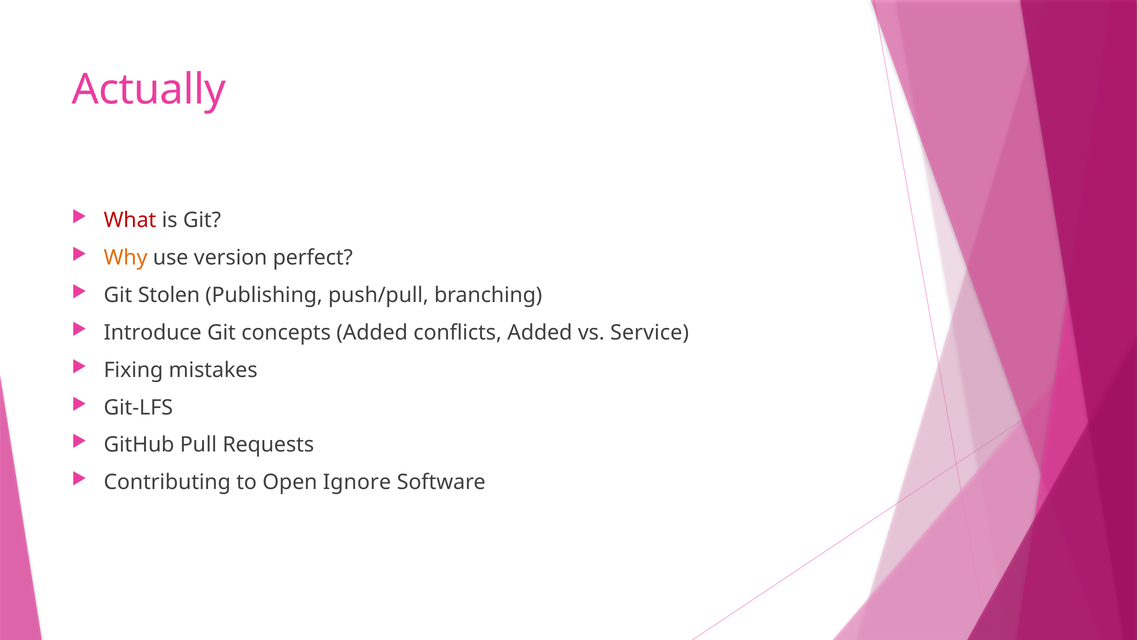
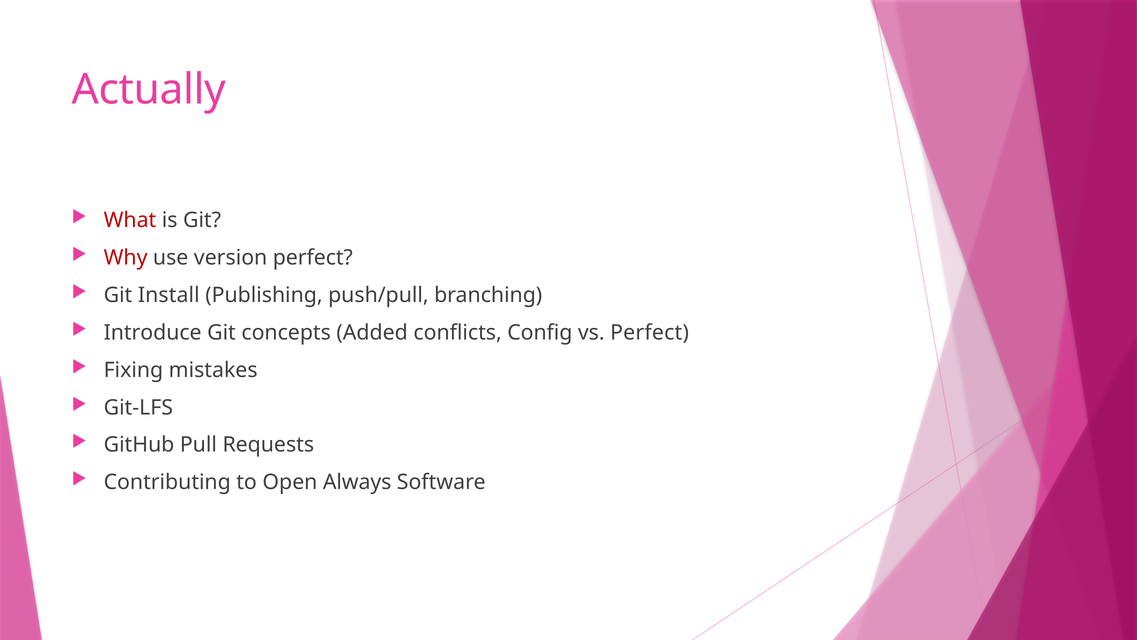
Why colour: orange -> red
Stolen: Stolen -> Install
conflicts Added: Added -> Config
vs Service: Service -> Perfect
Ignore: Ignore -> Always
